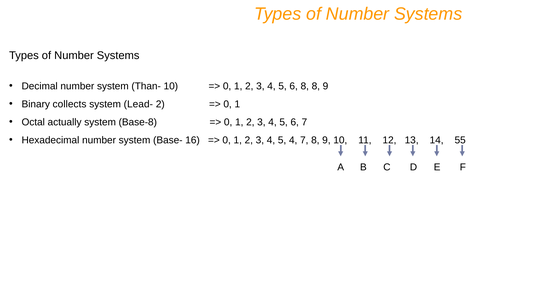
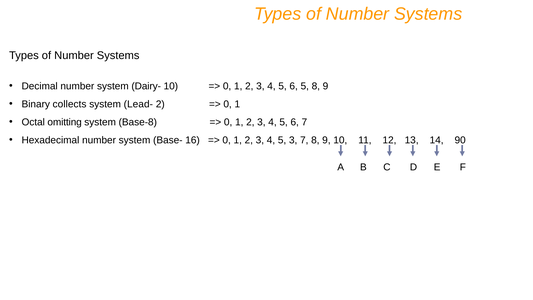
Than-: Than- -> Dairy-
6 8: 8 -> 5
actually: actually -> omitting
5 4: 4 -> 3
55: 55 -> 90
